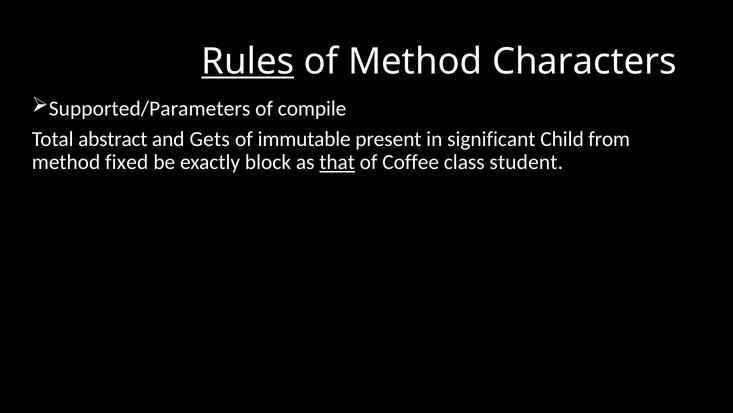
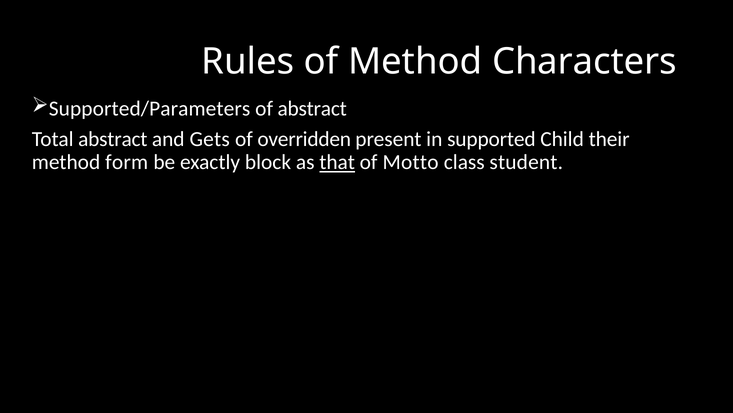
Rules underline: present -> none
of compile: compile -> abstract
immutable: immutable -> overridden
significant: significant -> supported
from: from -> their
fixed: fixed -> form
Coffee: Coffee -> Motto
